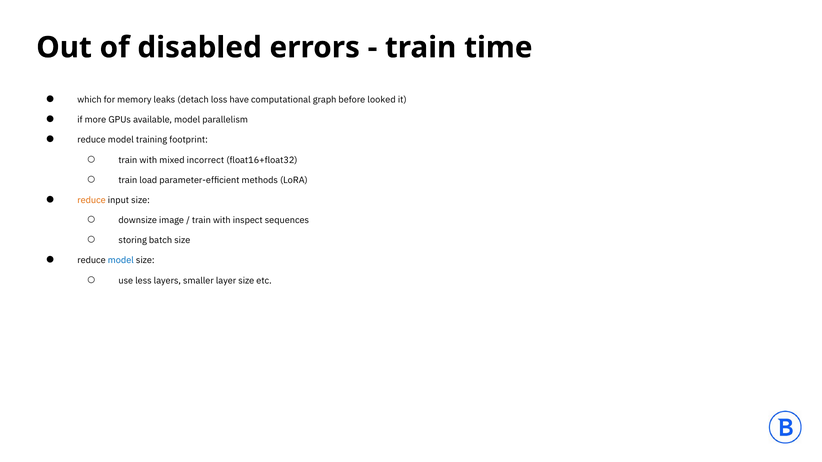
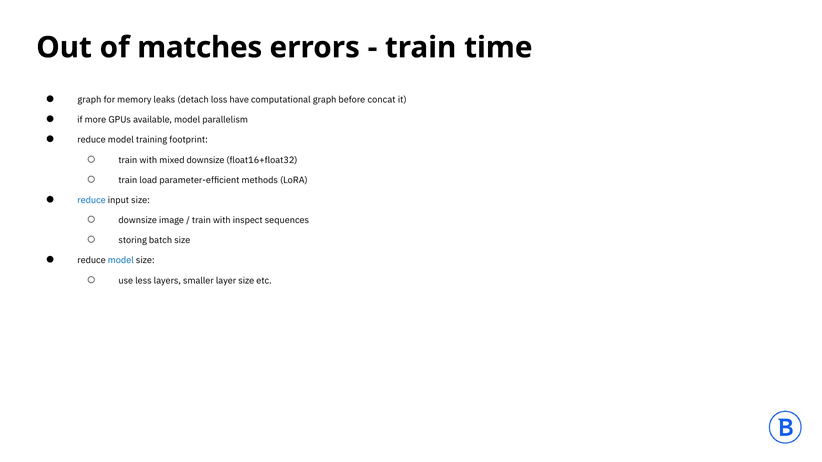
disabled: disabled -> matches
which at (89, 100): which -> graph
looked: looked -> concat
mixed incorrect: incorrect -> downsize
reduce at (92, 200) colour: orange -> blue
